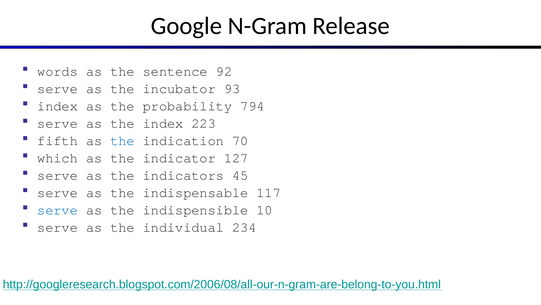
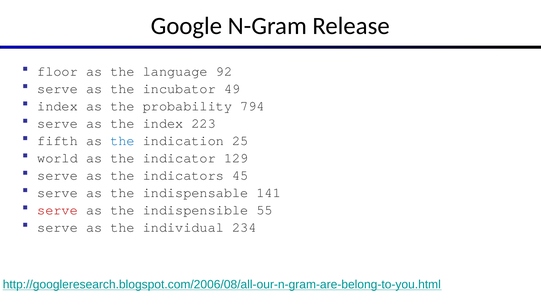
words: words -> floor
sentence: sentence -> language
93: 93 -> 49
70: 70 -> 25
which: which -> world
127: 127 -> 129
117: 117 -> 141
serve at (58, 210) colour: blue -> red
10: 10 -> 55
